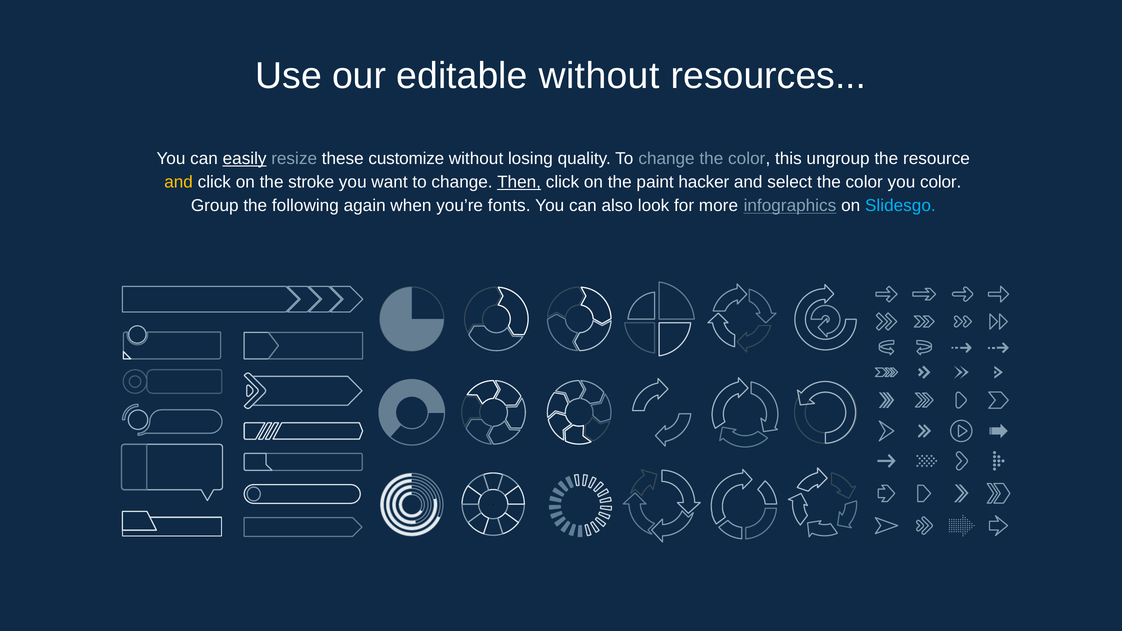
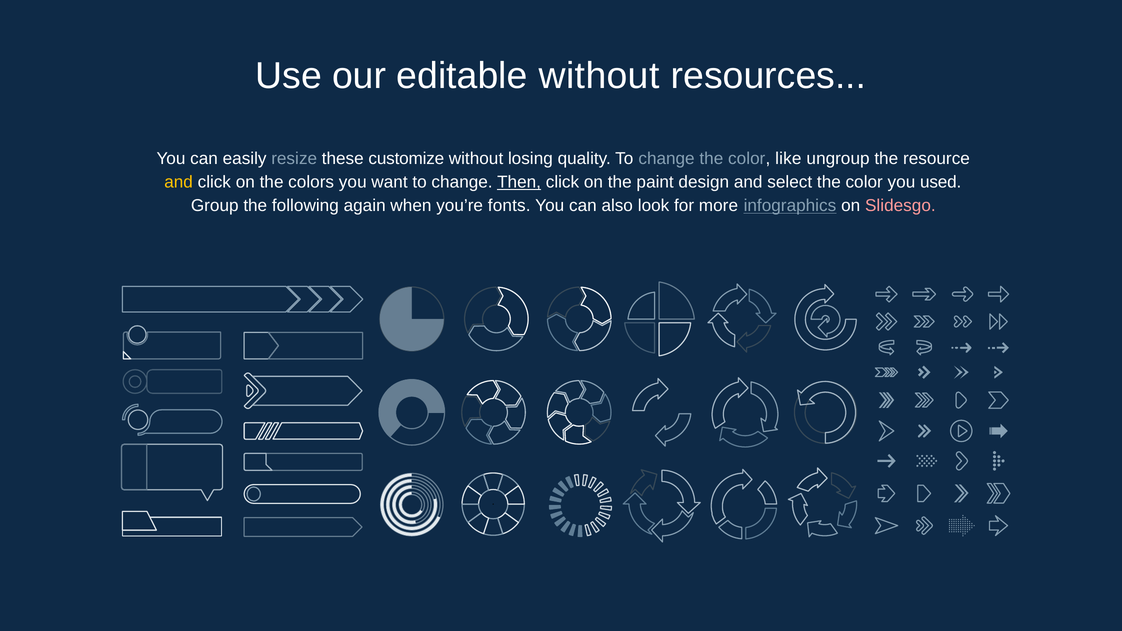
easily underline: present -> none
this: this -> like
stroke: stroke -> colors
hacker: hacker -> design
you color: color -> used
Slidesgo colour: light blue -> pink
